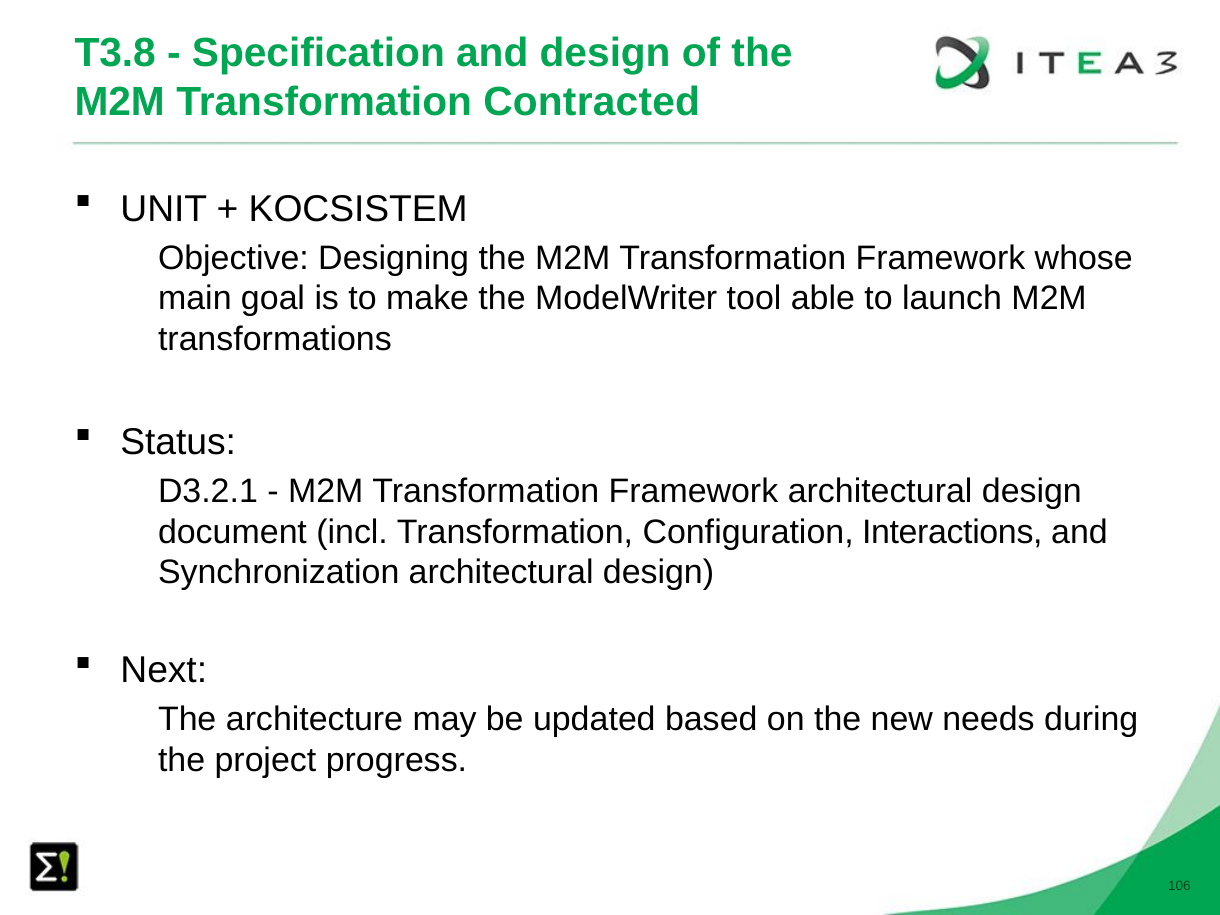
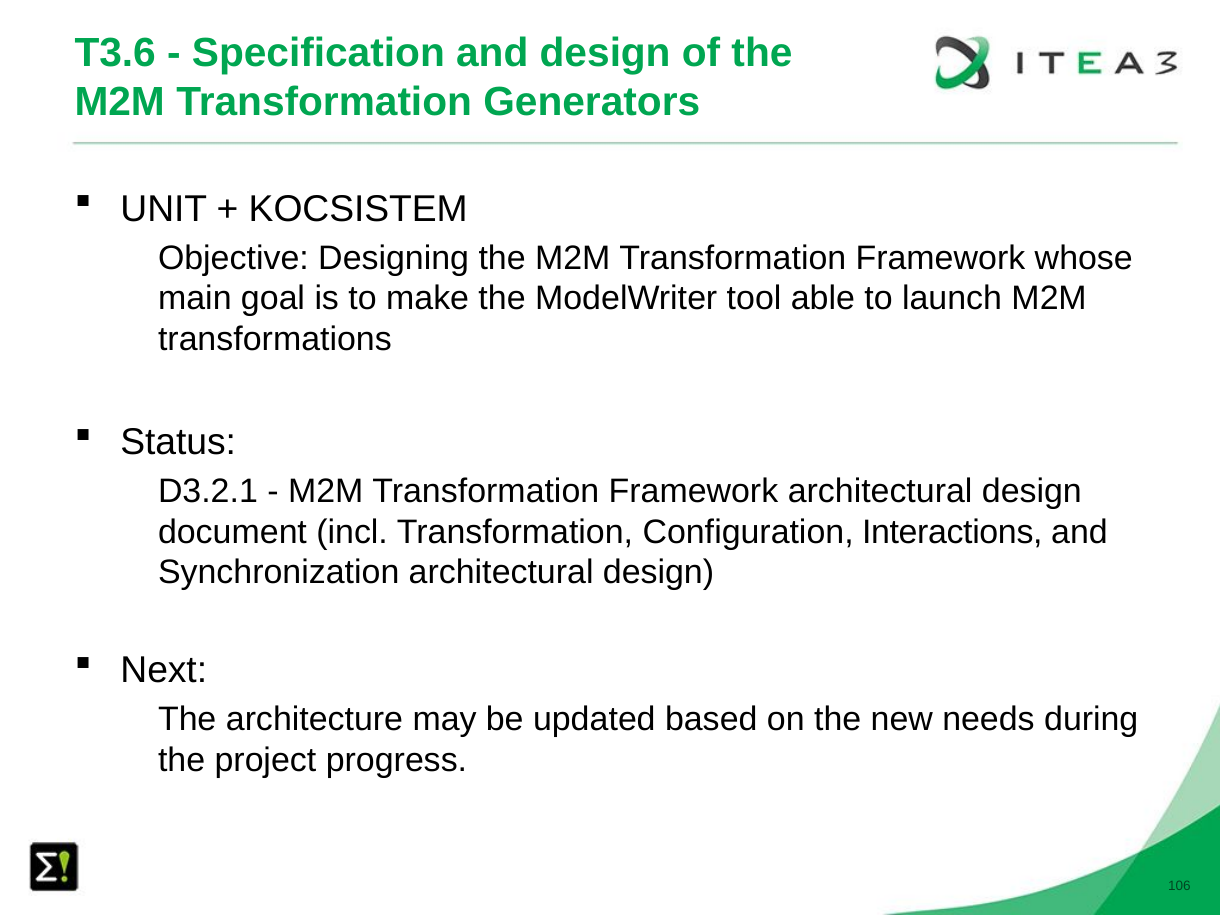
T3.8: T3.8 -> T3.6
Contracted: Contracted -> Generators
